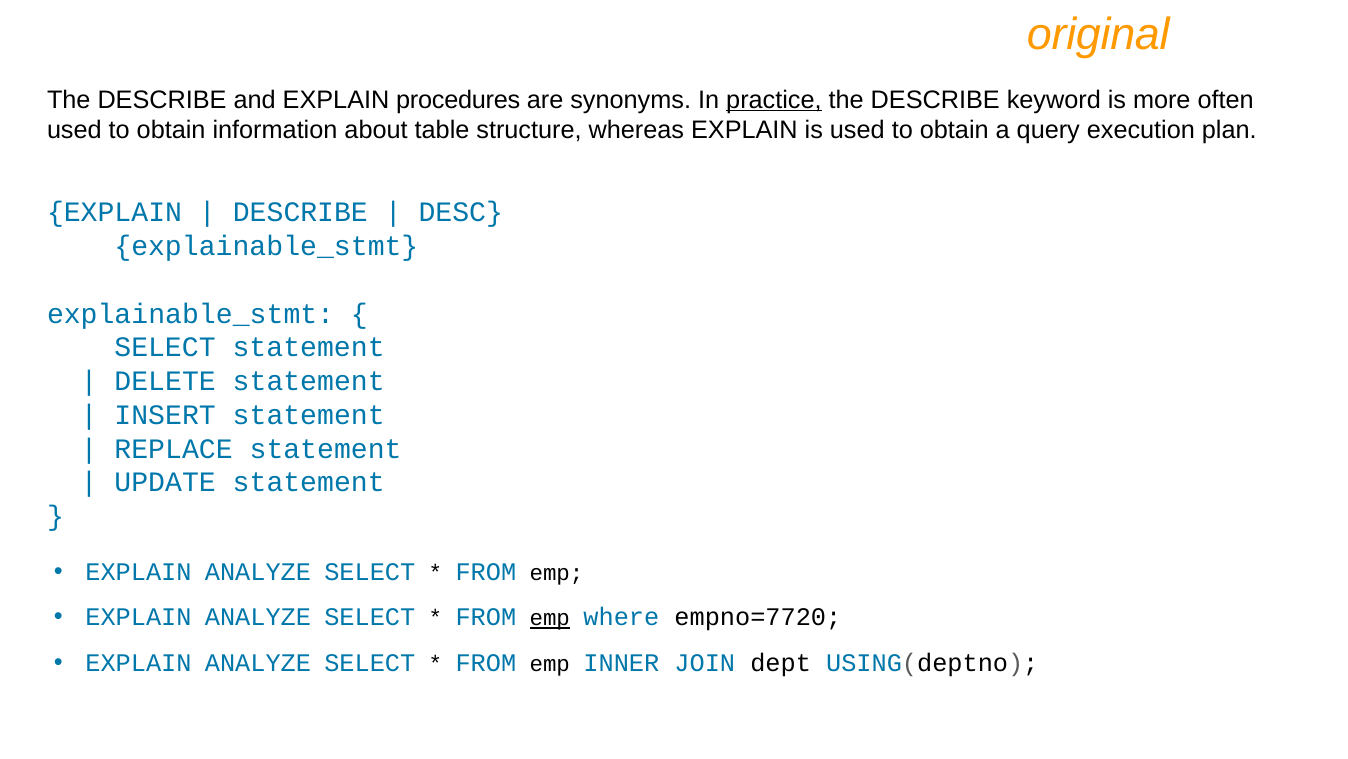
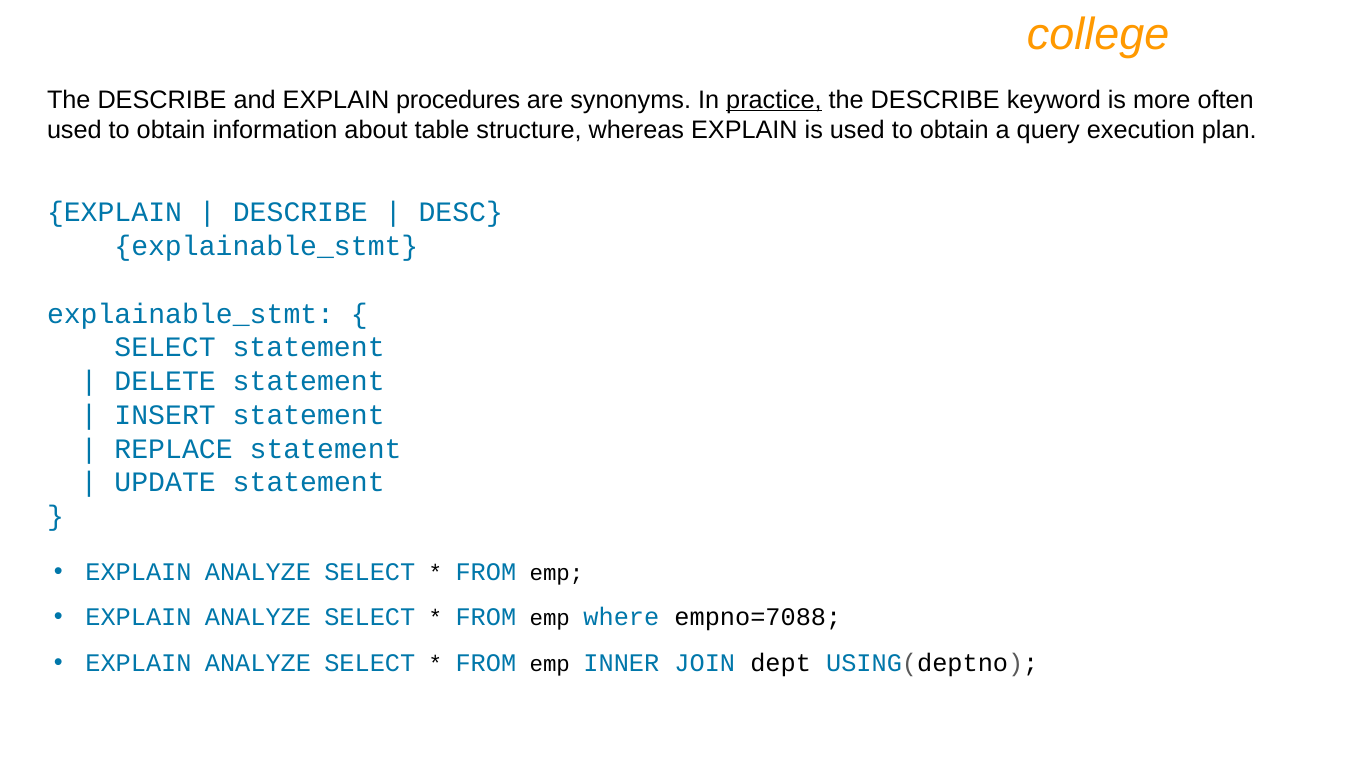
original: original -> college
emp at (550, 618) underline: present -> none
empno=7720: empno=7720 -> empno=7088
